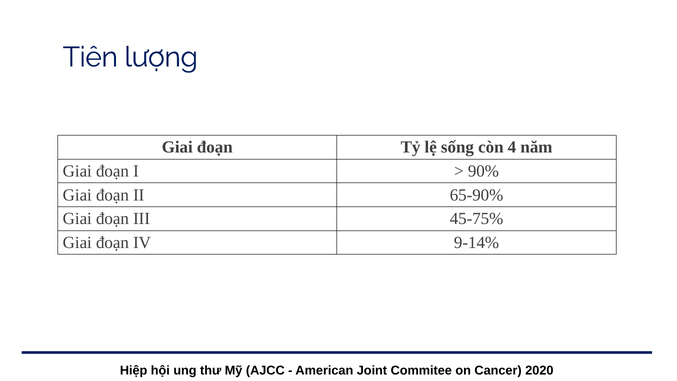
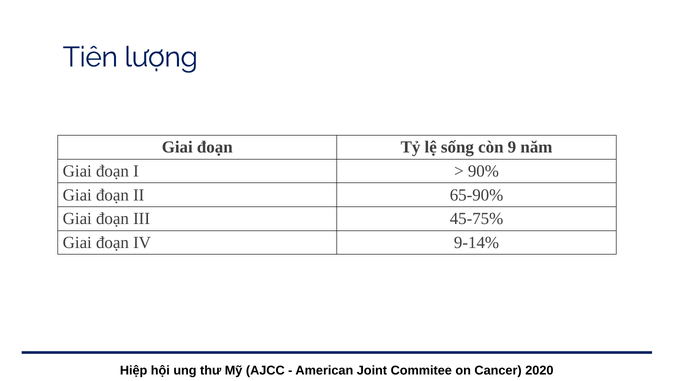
4: 4 -> 9
